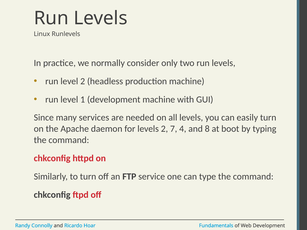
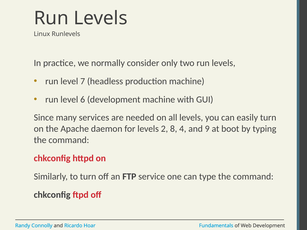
level 2: 2 -> 7
1: 1 -> 6
7: 7 -> 8
8: 8 -> 9
